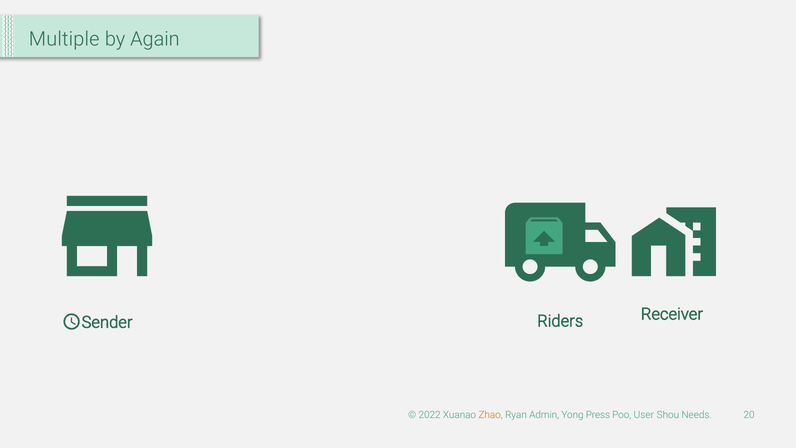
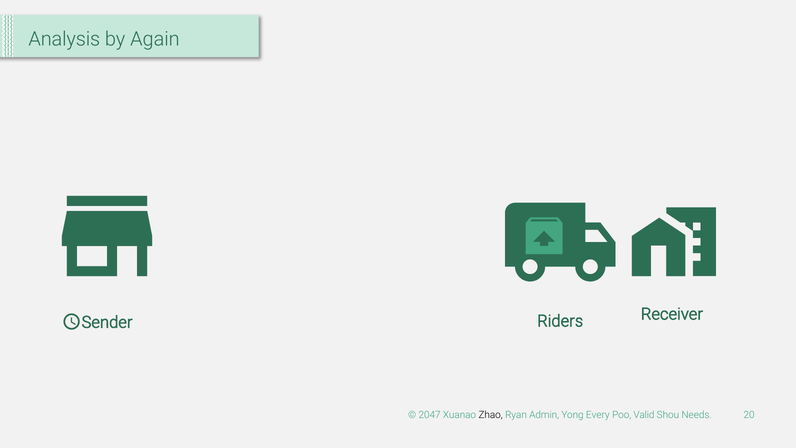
Multiple: Multiple -> Analysis
2022: 2022 -> 2047
Zhao colour: orange -> black
Press: Press -> Every
User: User -> Valid
